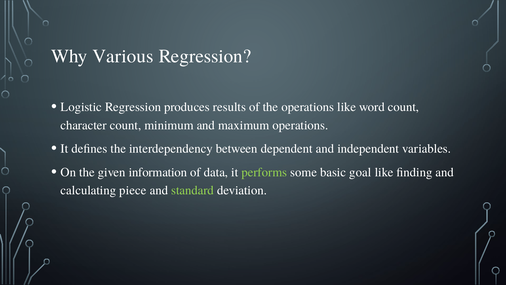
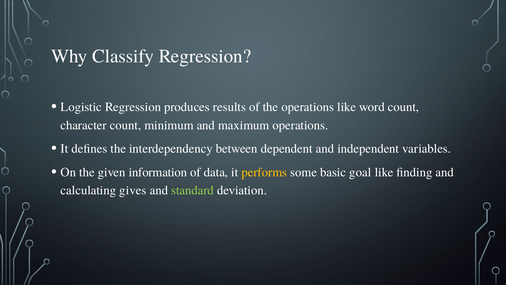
Various: Various -> Classify
performs colour: light green -> yellow
piece: piece -> gives
